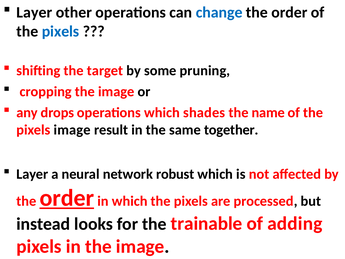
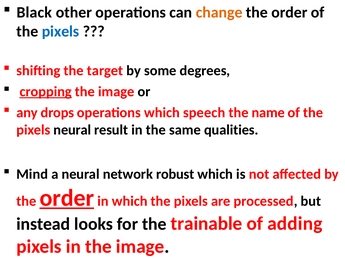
Layer at (34, 12): Layer -> Black
change colour: blue -> orange
pruning: pruning -> degrees
cropping underline: none -> present
shades: shades -> speech
pixels image: image -> neural
together: together -> qualities
Layer at (32, 174): Layer -> Mind
